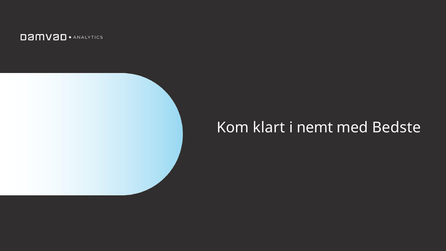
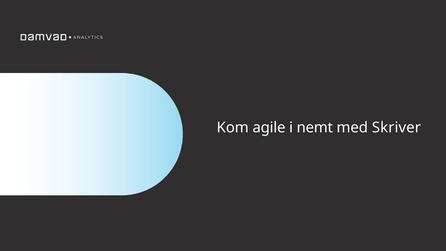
klart: klart -> agile
Bedste: Bedste -> Skriver
